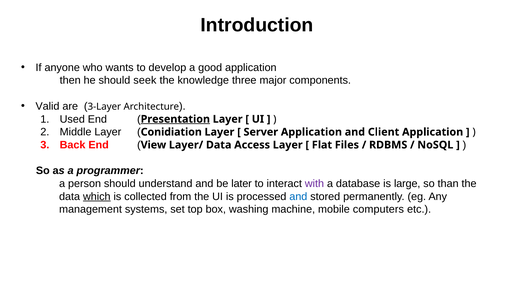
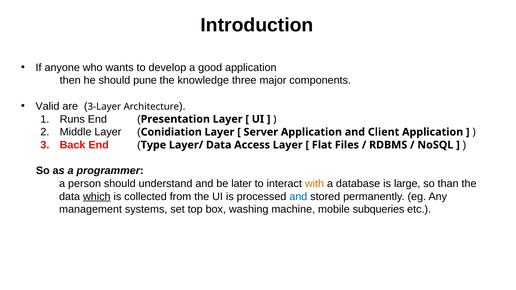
seek: seek -> pune
Used: Used -> Runs
Presentation underline: present -> none
View: View -> Type
with colour: purple -> orange
computers: computers -> subqueries
